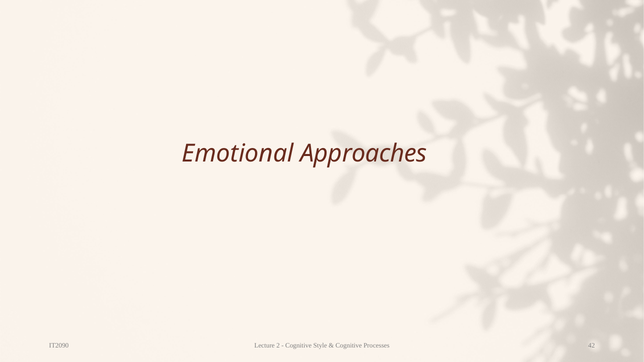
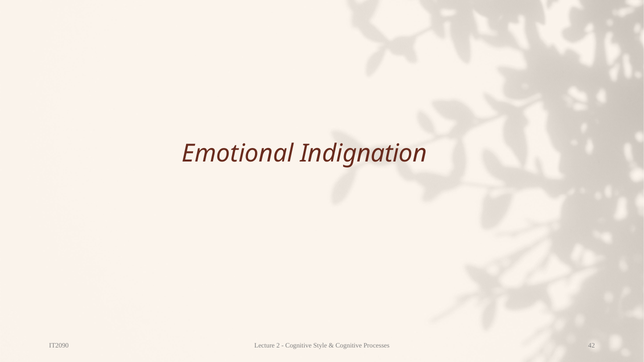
Approaches: Approaches -> Indignation
